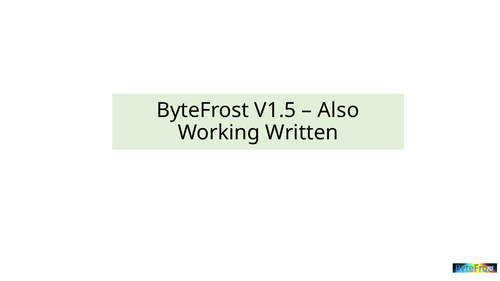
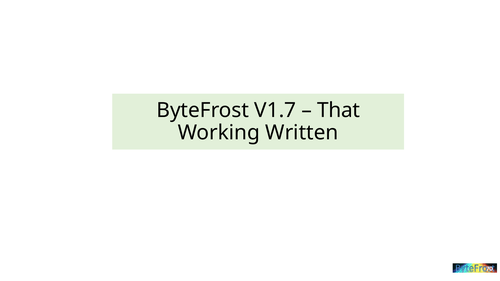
V1.5: V1.5 -> V1.7
Also: Also -> That
